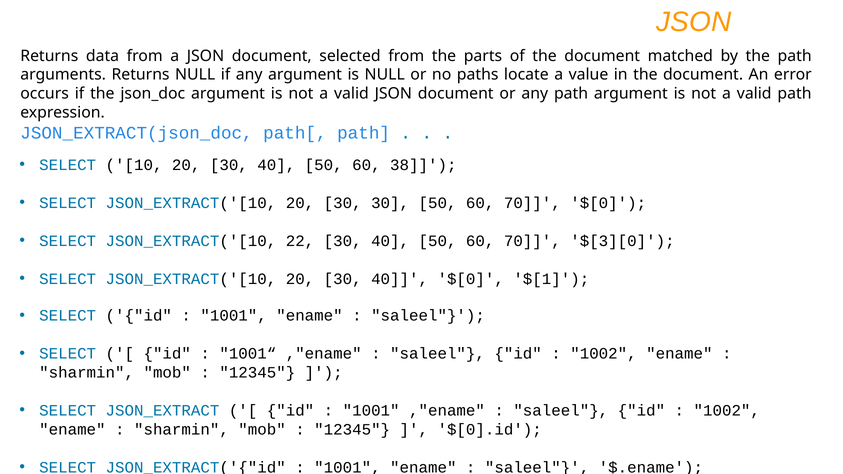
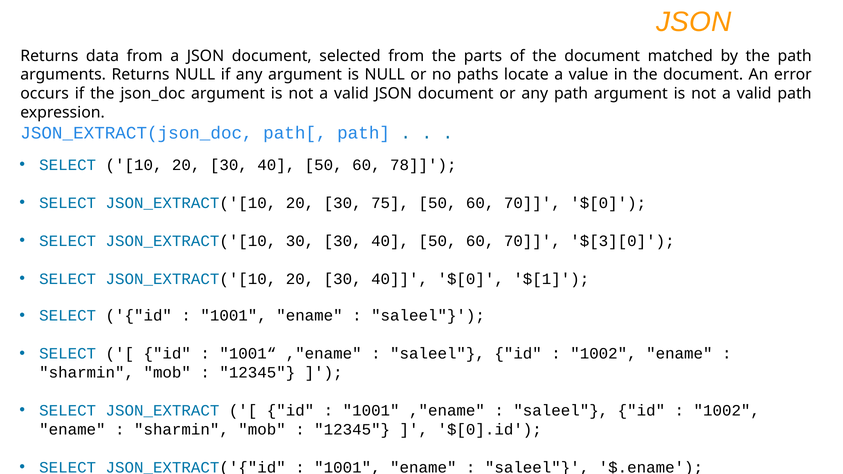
38: 38 -> 78
30 30: 30 -> 75
JSON_EXTRACT('[10 22: 22 -> 30
